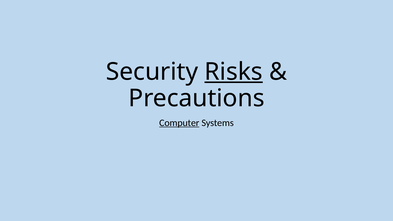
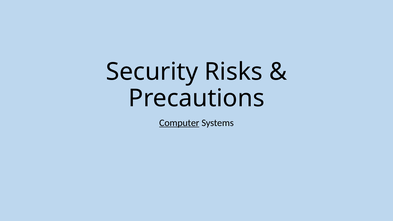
Risks underline: present -> none
